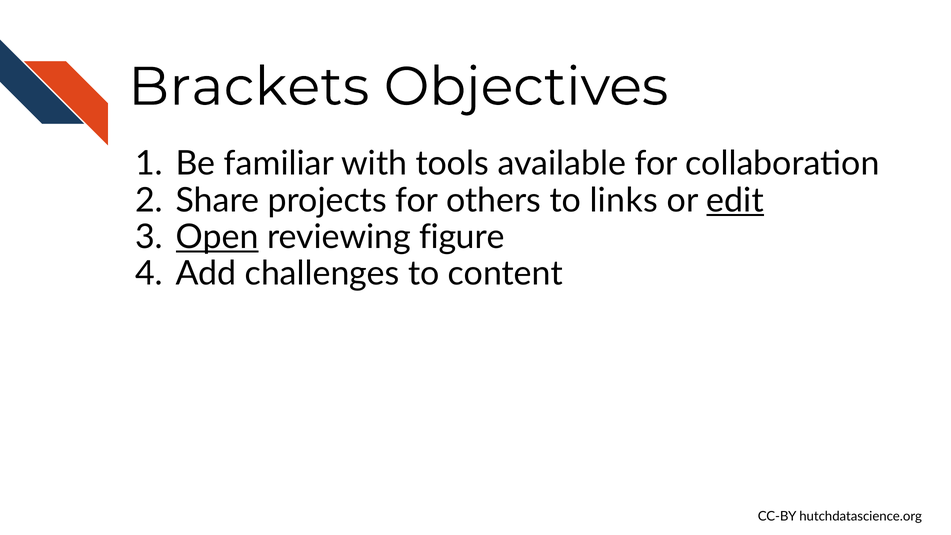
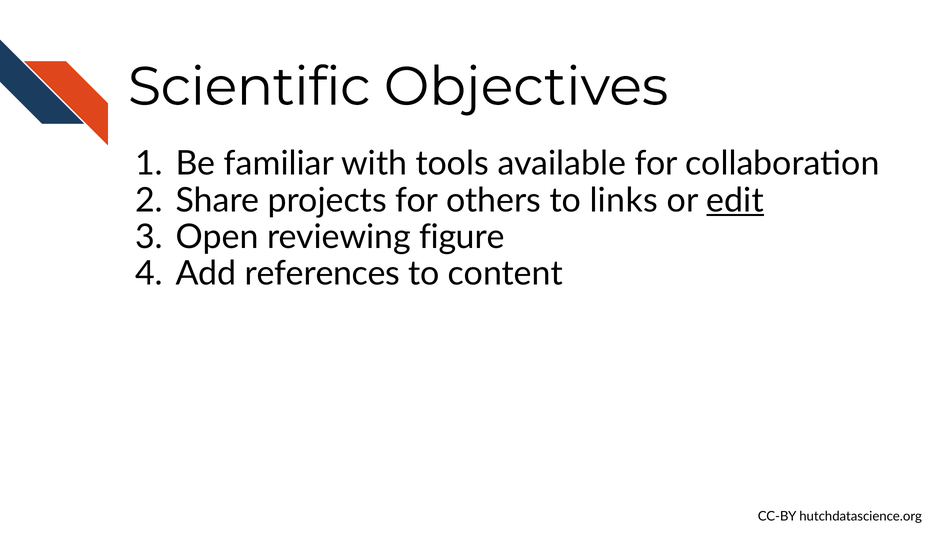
Brackets: Brackets -> Scientific
Open underline: present -> none
challenges: challenges -> references
